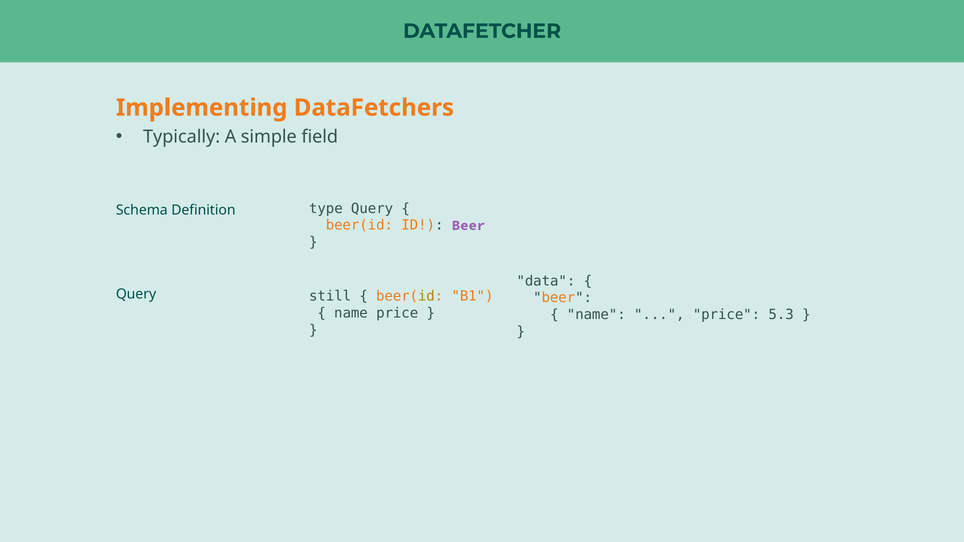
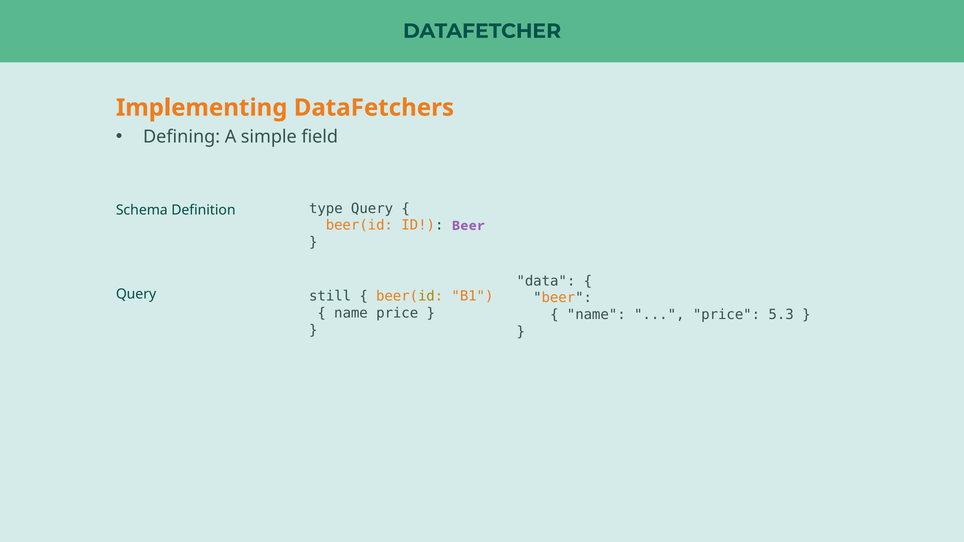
Typically: Typically -> Defining
